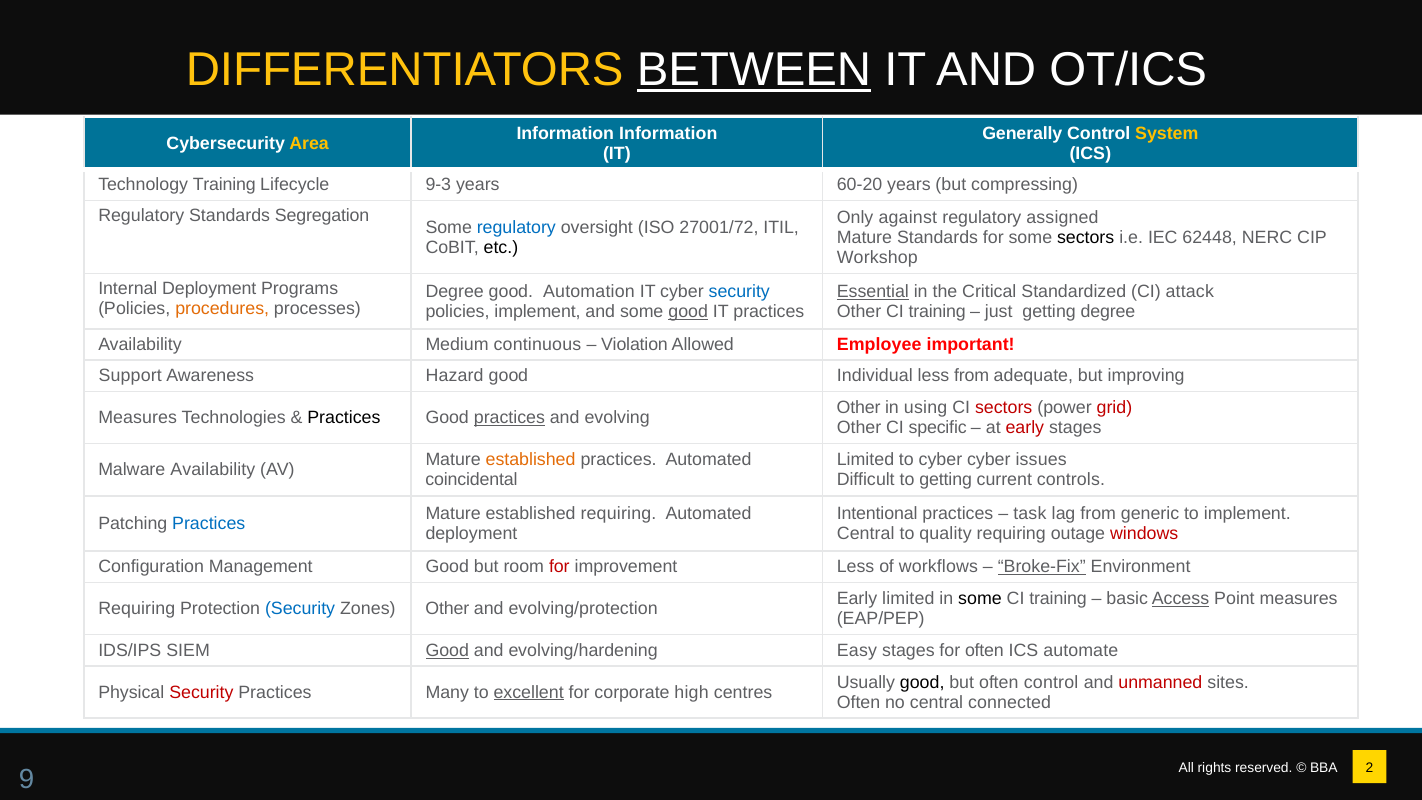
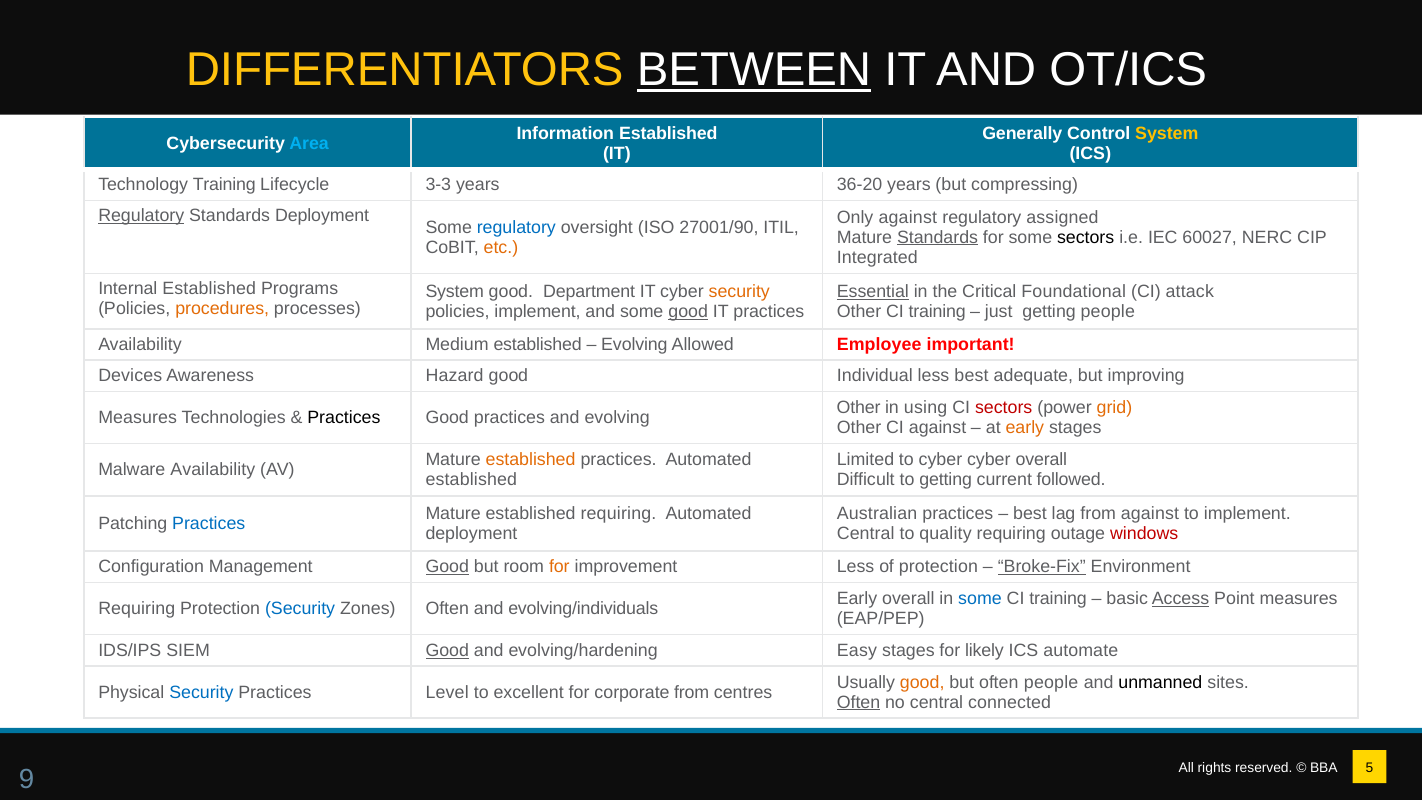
Information Information: Information -> Established
Area colour: yellow -> light blue
9-3: 9-3 -> 3-3
60-20: 60-20 -> 36-20
Regulatory at (141, 216) underline: none -> present
Standards Segregation: Segregation -> Deployment
27001/72: 27001/72 -> 27001/90
Standards at (938, 237) underline: none -> present
62448: 62448 -> 60027
etc colour: black -> orange
Workshop: Workshop -> Integrated
Internal Deployment: Deployment -> Established
Degree at (455, 291): Degree -> System
Automation: Automation -> Department
security at (739, 291) colour: blue -> orange
Standardized: Standardized -> Foundational
getting degree: degree -> people
Medium continuous: continuous -> established
Violation at (634, 345): Violation -> Evolving
Support: Support -> Devices
less from: from -> best
grid colour: red -> orange
practices at (509, 418) underline: present -> none
CI specific: specific -> against
early at (1025, 428) colour: red -> orange
cyber issues: issues -> overall
coincidental at (471, 480): coincidental -> established
controls: controls -> followed
Intentional: Intentional -> Australian
task at (1030, 514): task -> best
from generic: generic -> against
Good at (447, 567) underline: none -> present
for at (559, 567) colour: red -> orange
of workflows: workflows -> protection
Early limited: limited -> overall
some at (980, 599) colour: black -> blue
Zones Other: Other -> Often
evolving/protection: evolving/protection -> evolving/individuals
for often: often -> likely
good at (922, 682) colour: black -> orange
often control: control -> people
unmanned colour: red -> black
Security at (201, 692) colour: red -> blue
Many: Many -> Level
excellent underline: present -> none
corporate high: high -> from
Often at (859, 702) underline: none -> present
2: 2 -> 5
